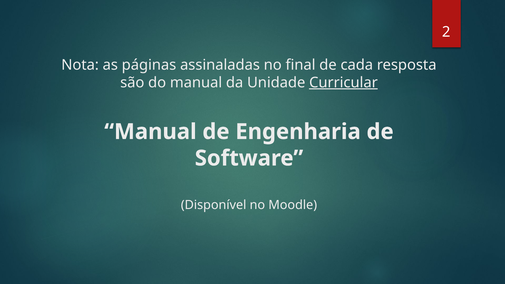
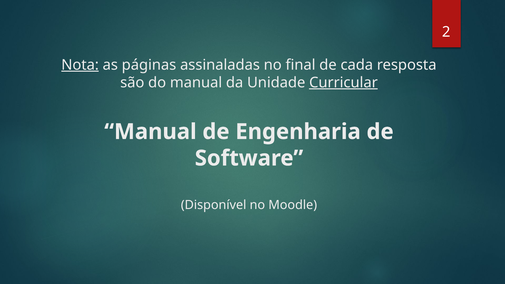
Nota underline: none -> present
